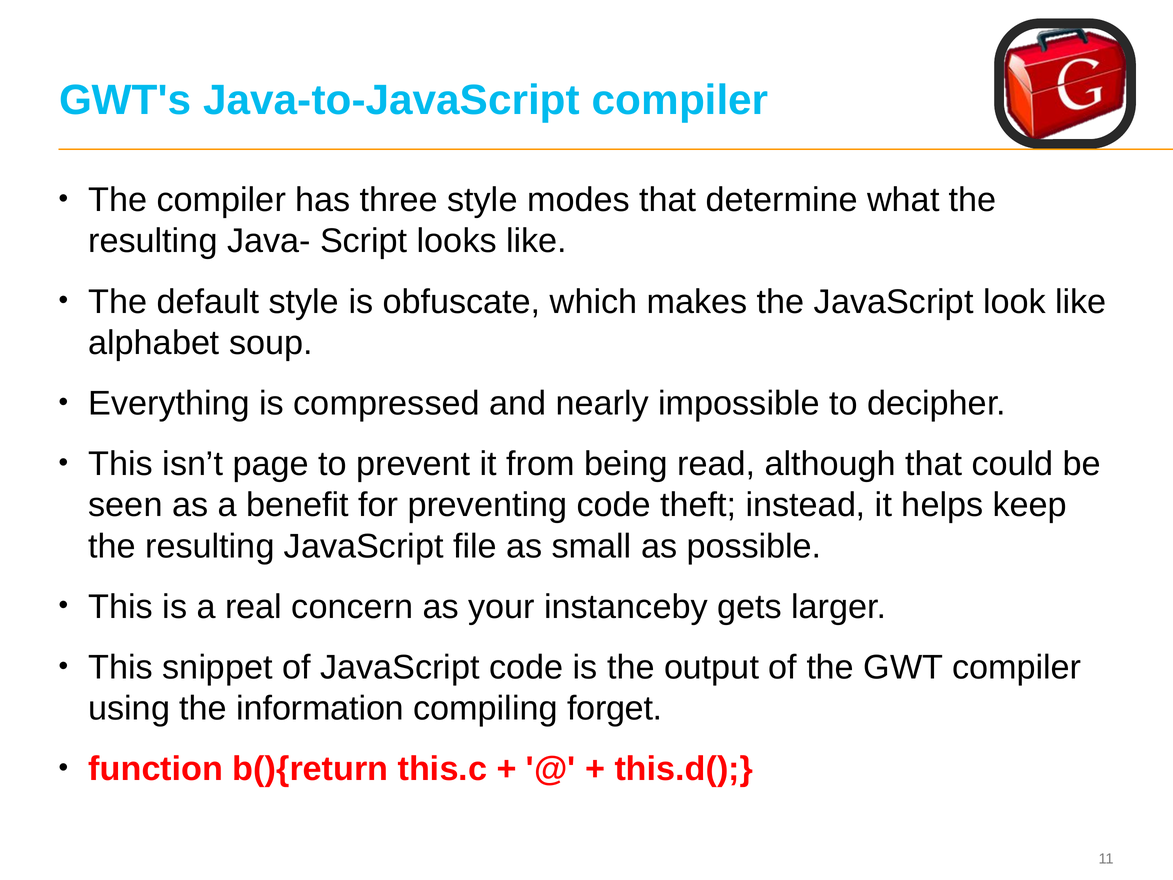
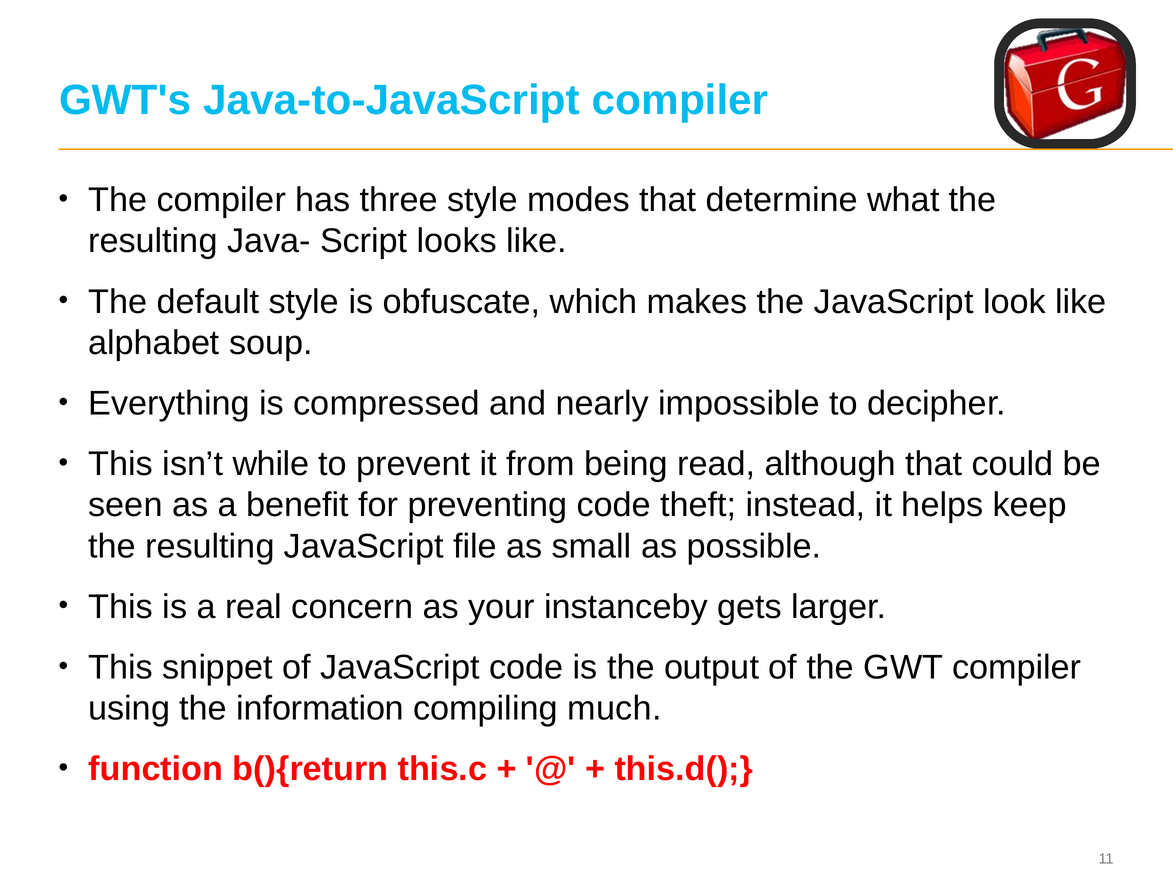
page: page -> while
forget: forget -> much
